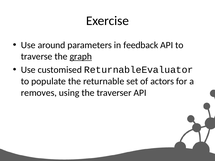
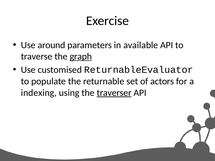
feedback: feedback -> available
removes: removes -> indexing
traverser underline: none -> present
